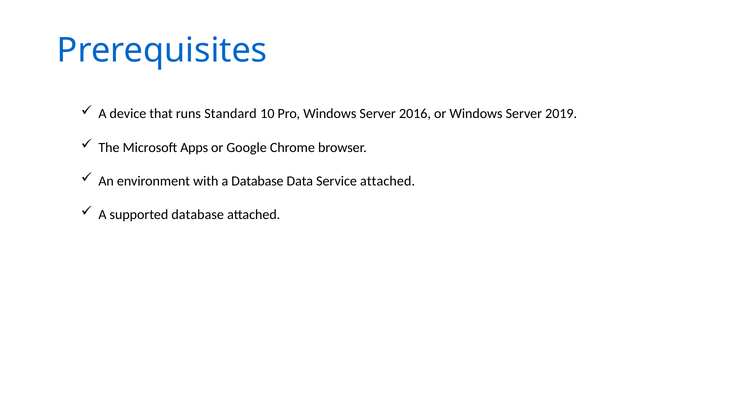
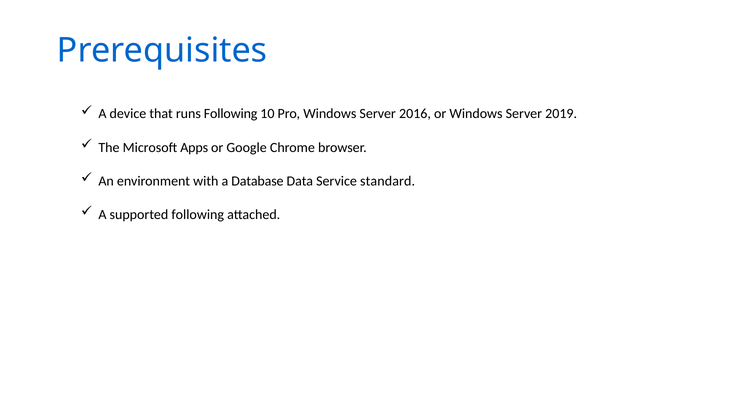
runs Standard: Standard -> Following
Service attached: attached -> standard
supported database: database -> following
